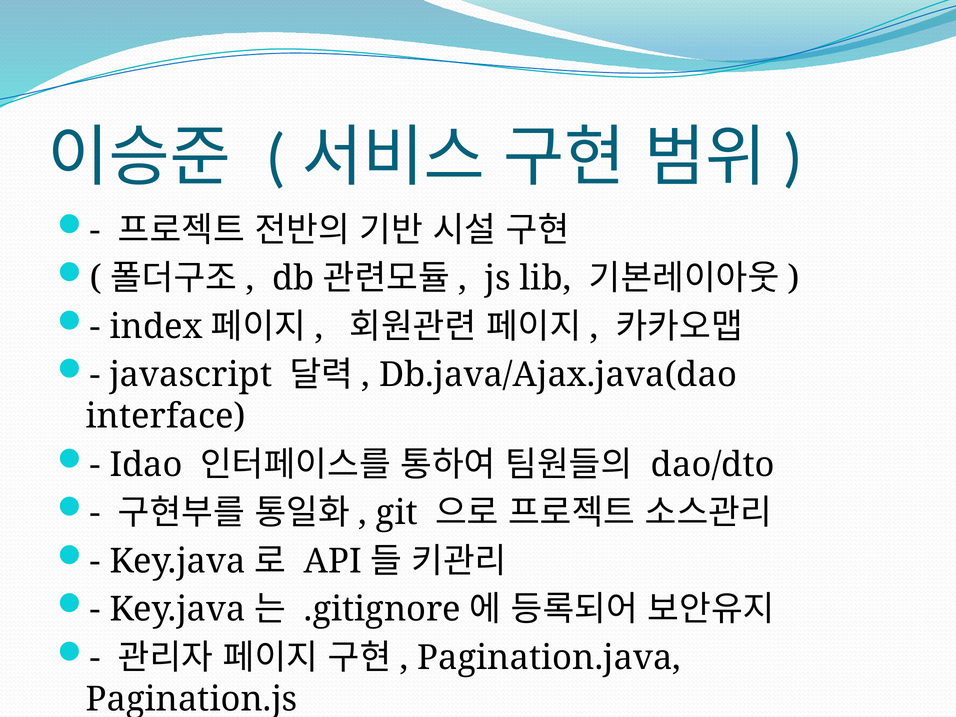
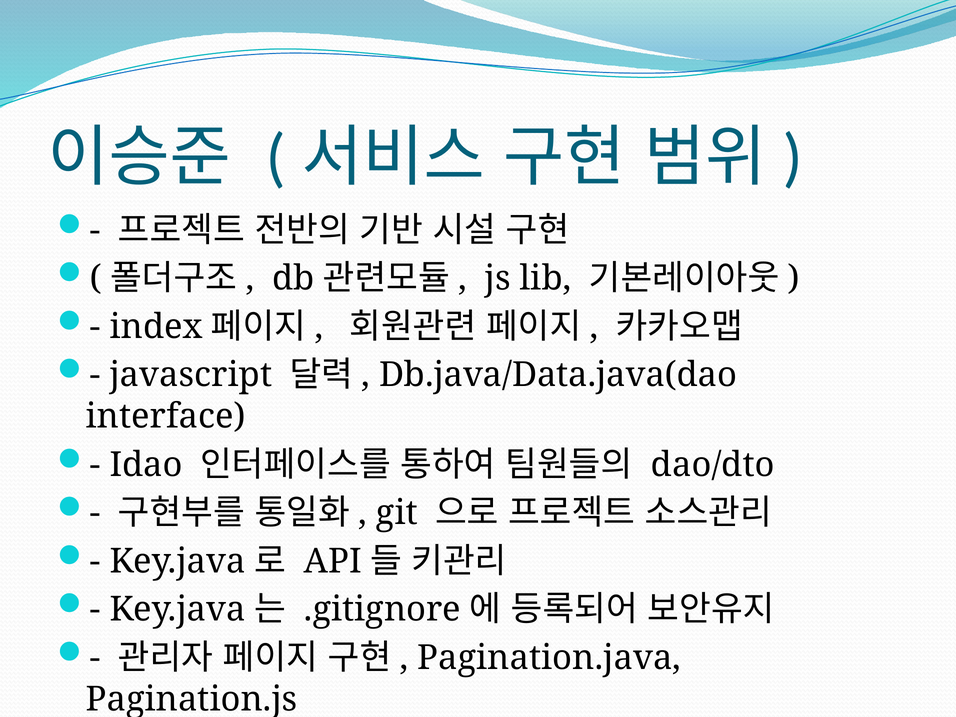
Db.java/Ajax.java(dao: Db.java/Ajax.java(dao -> Db.java/Data.java(dao
